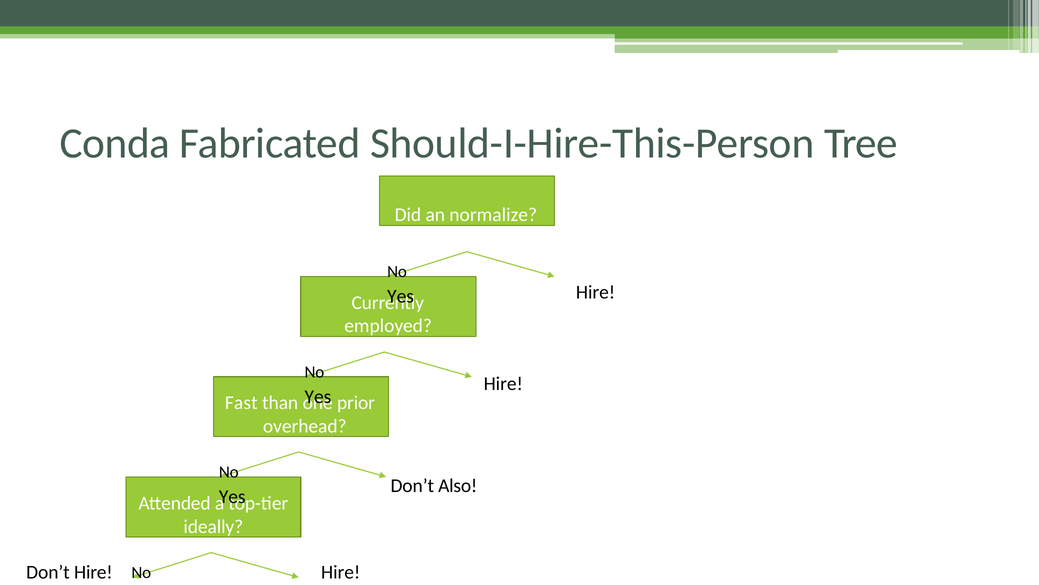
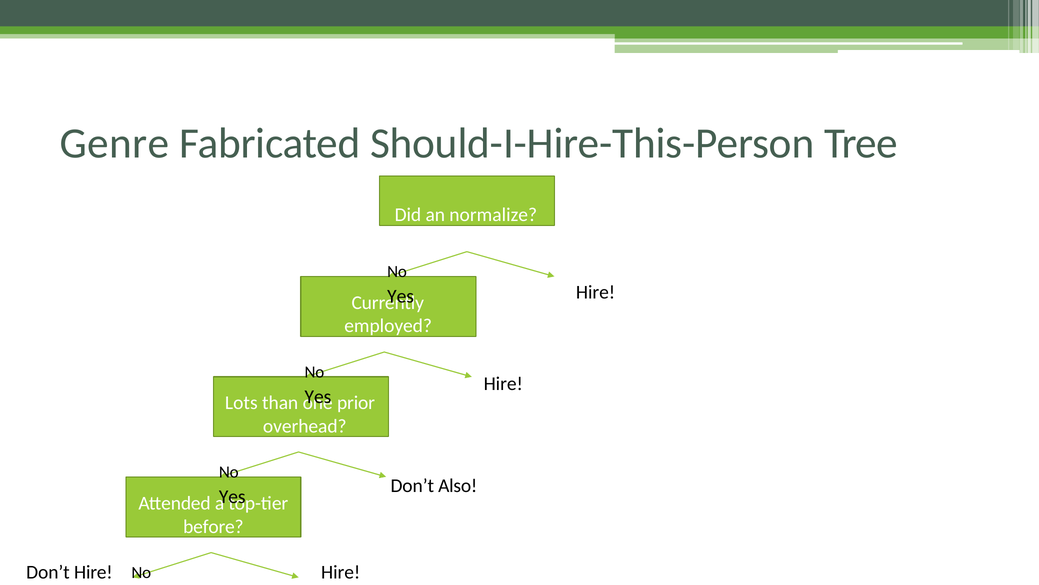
Conda: Conda -> Genre
Fast: Fast -> Lots
ideally: ideally -> before
